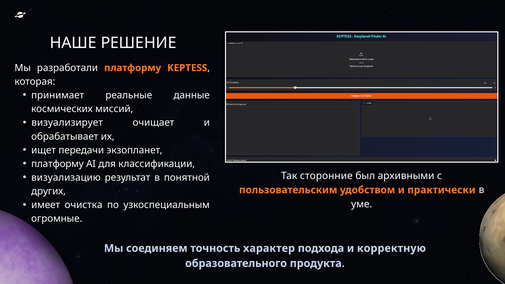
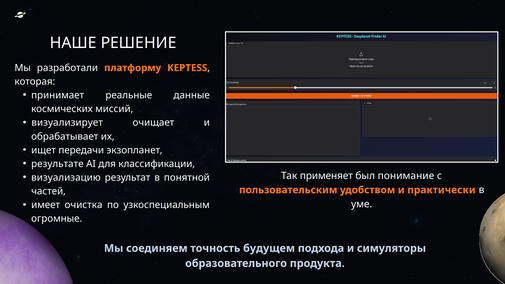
платформу at (57, 164): платформу -> результате
сторонние: сторонние -> применяет
архивными: архивными -> понимание
других: других -> частей
характер: характер -> будущем
корректную: корректную -> симуляторы
